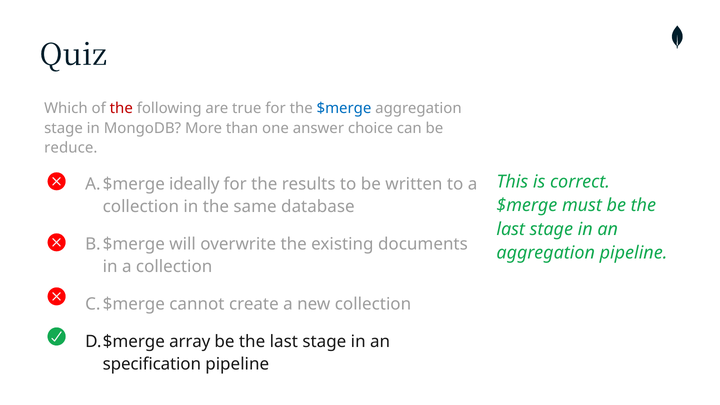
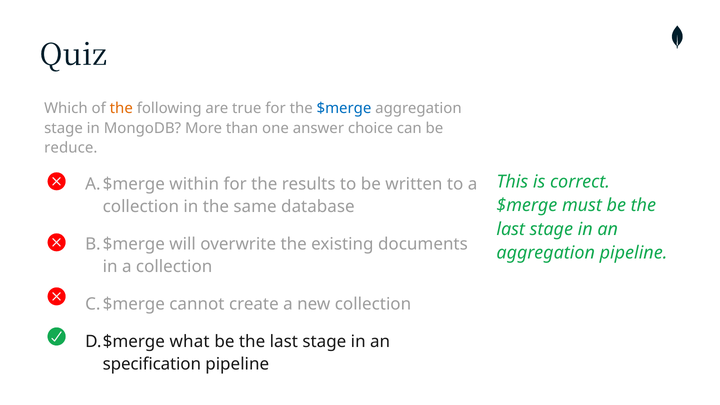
the at (121, 108) colour: red -> orange
ideally: ideally -> within
array: array -> what
